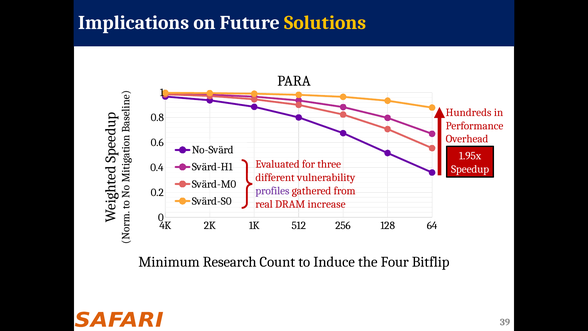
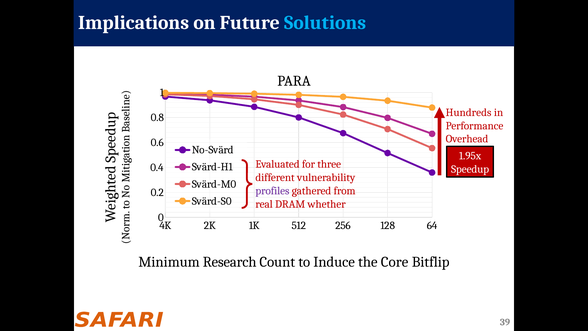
Solutions colour: yellow -> light blue
increase: increase -> whether
Four: Four -> Core
